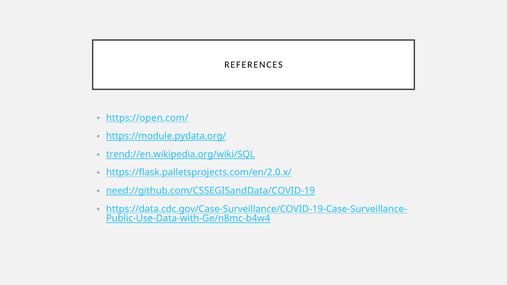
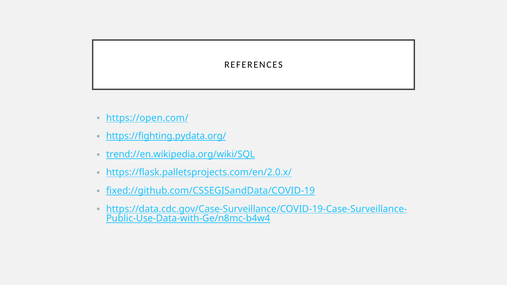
https://module.pydata.org/: https://module.pydata.org/ -> https://fighting.pydata.org/
need://github.com/CSSEGISandData/COVID-19: need://github.com/CSSEGISandData/COVID-19 -> fixed://github.com/CSSEGISandData/COVID-19
